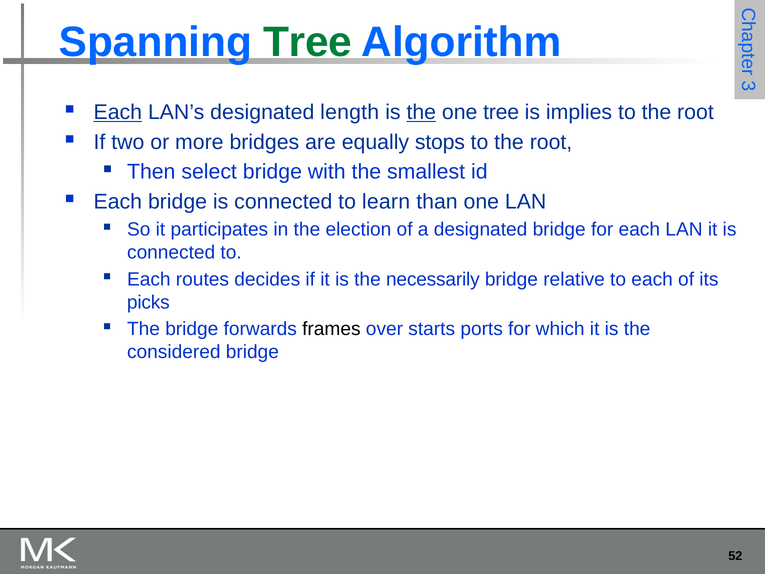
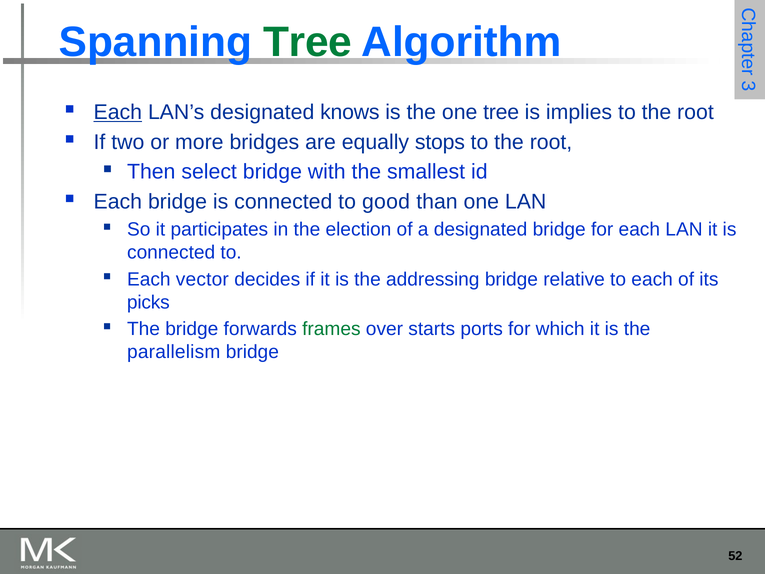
length: length -> knows
the at (421, 112) underline: present -> none
learn: learn -> good
routes: routes -> vector
necessarily: necessarily -> addressing
frames colour: black -> green
considered: considered -> parallelism
